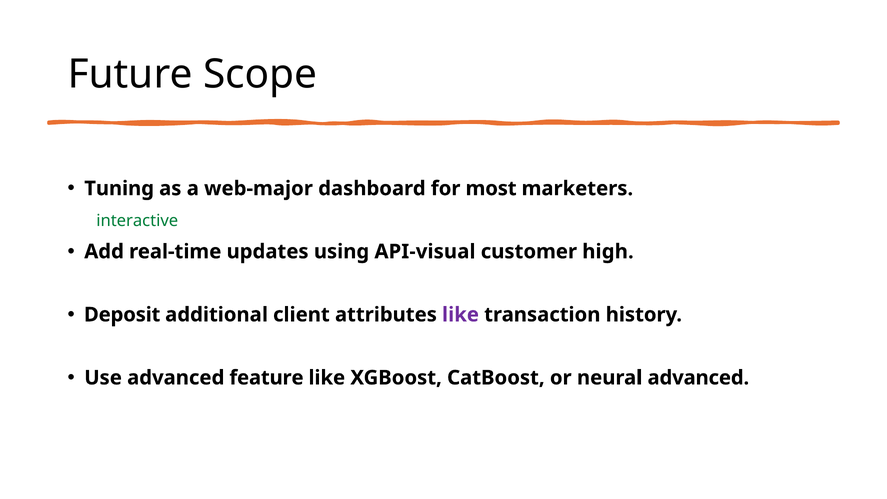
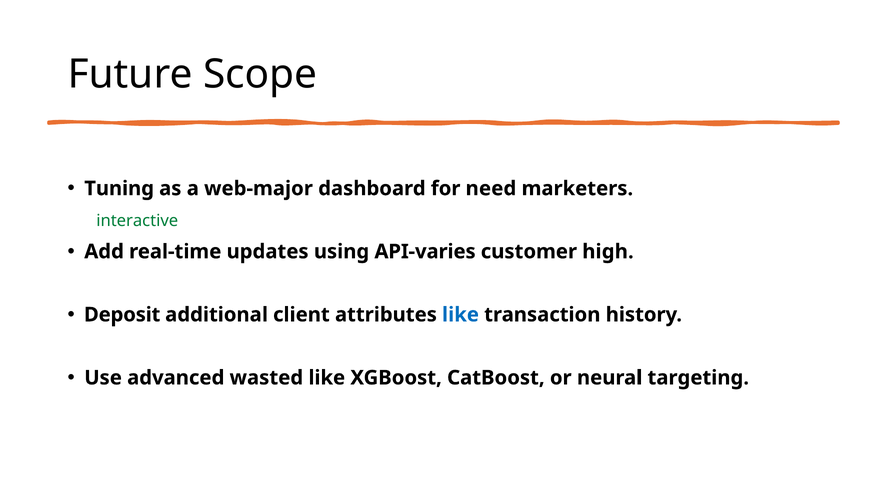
most: most -> need
API-visual: API-visual -> API-varies
like at (461, 315) colour: purple -> blue
feature: feature -> wasted
neural advanced: advanced -> targeting
